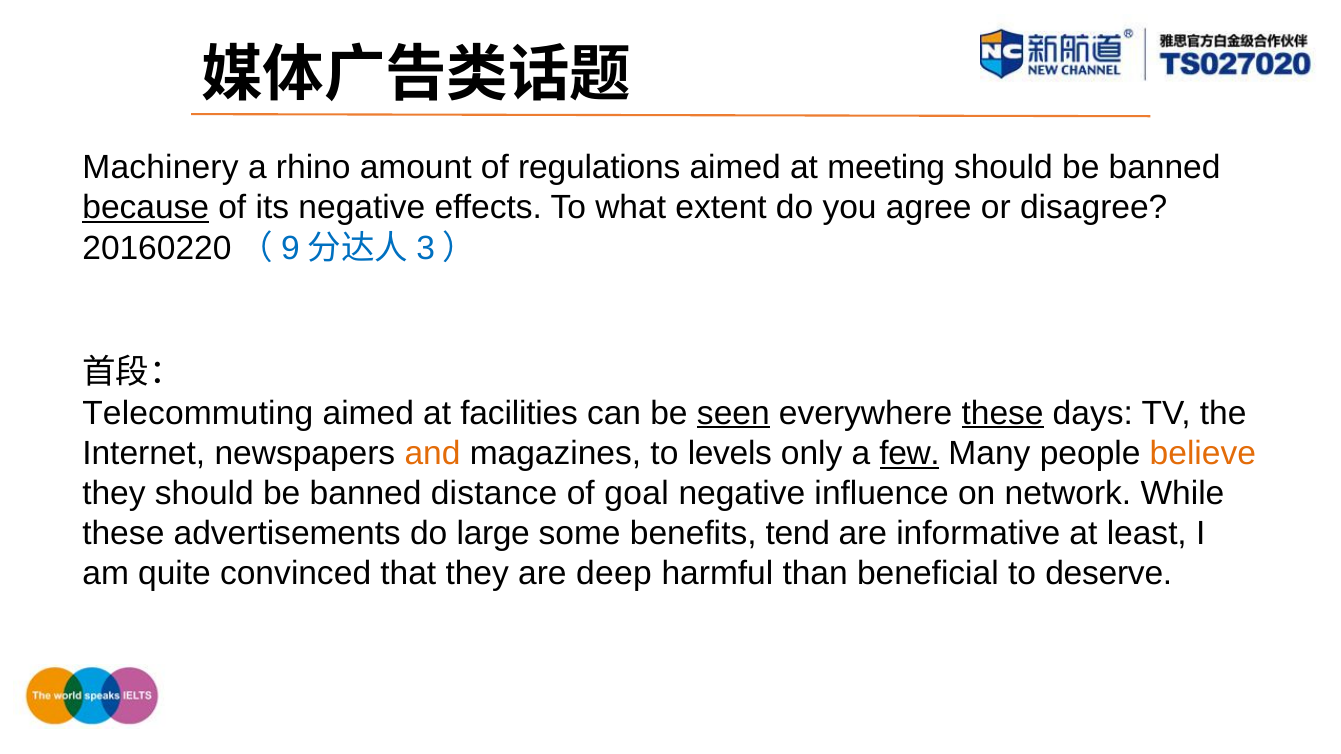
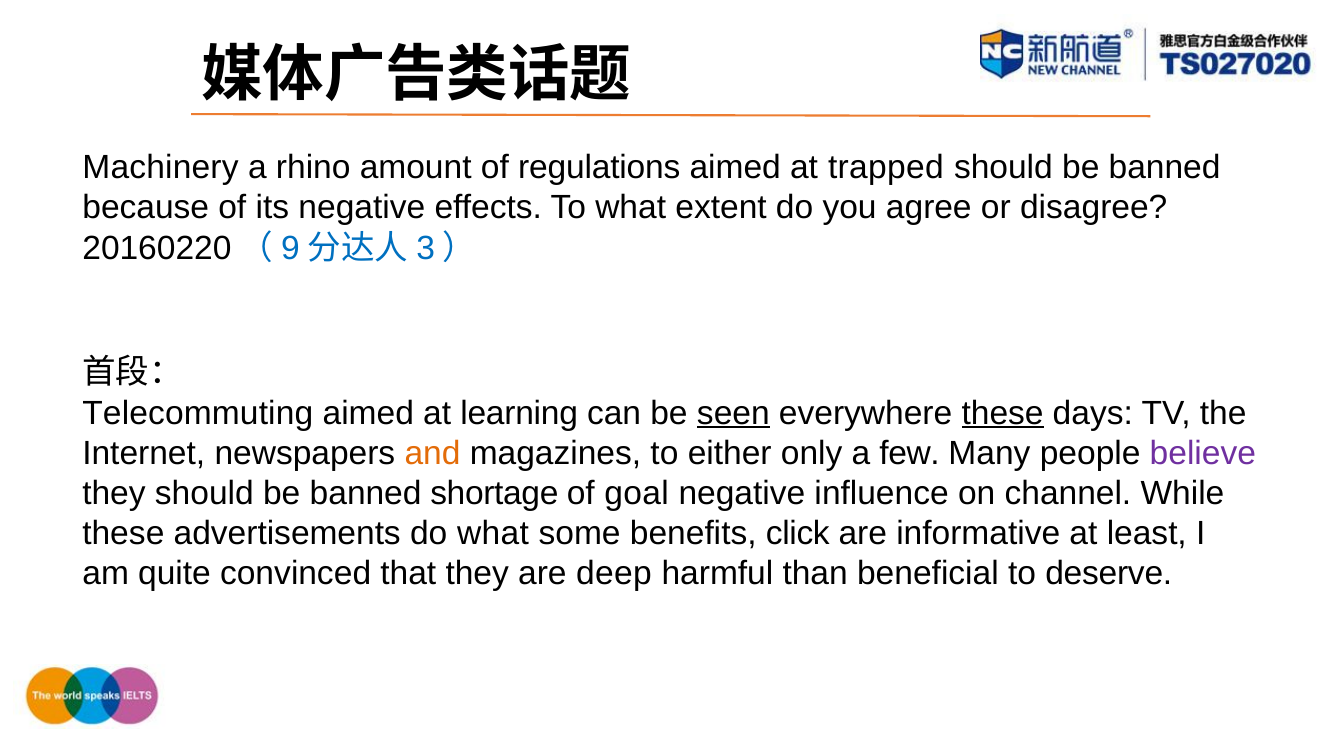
meeting: meeting -> trapped
because underline: present -> none
facilities: facilities -> learning
levels: levels -> either
few underline: present -> none
believe colour: orange -> purple
distance: distance -> shortage
network: network -> channel
do large: large -> what
tend: tend -> click
